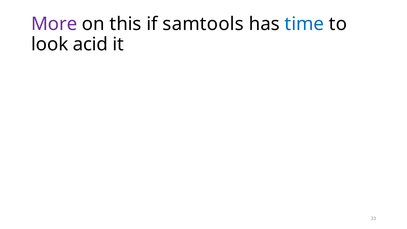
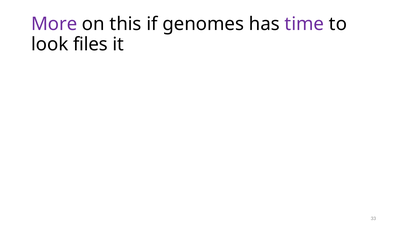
samtools: samtools -> genomes
time colour: blue -> purple
acid: acid -> files
